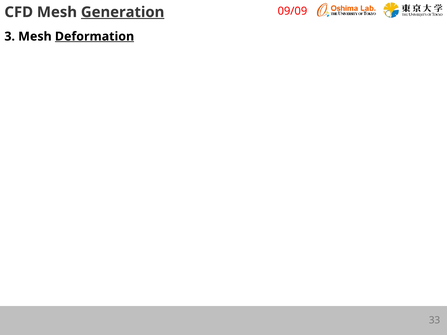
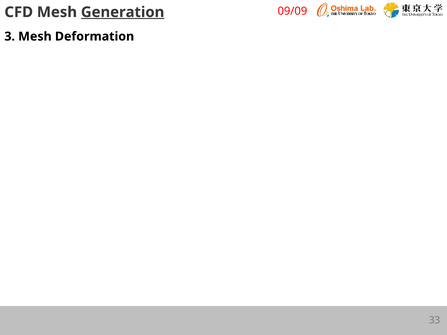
Deformation underline: present -> none
